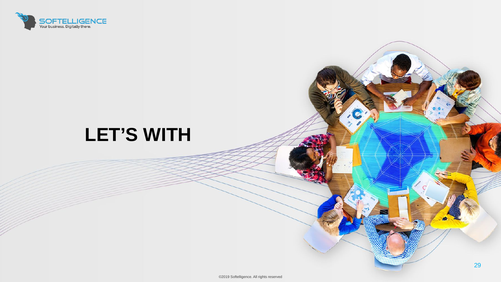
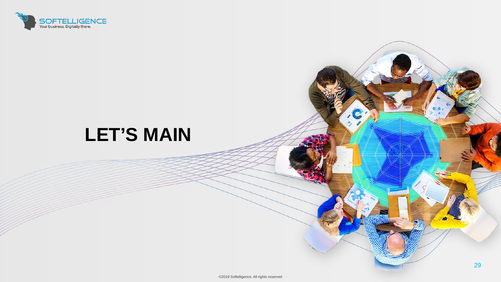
WITH: WITH -> MAIN
